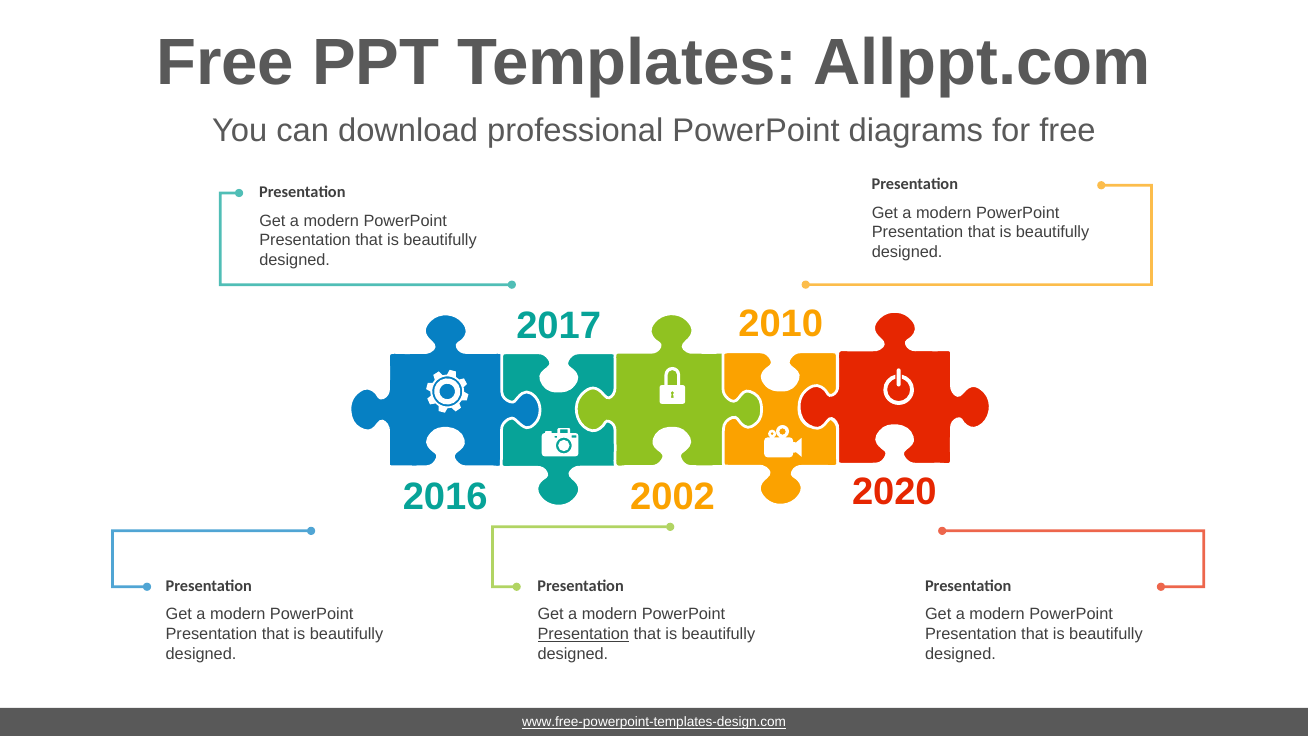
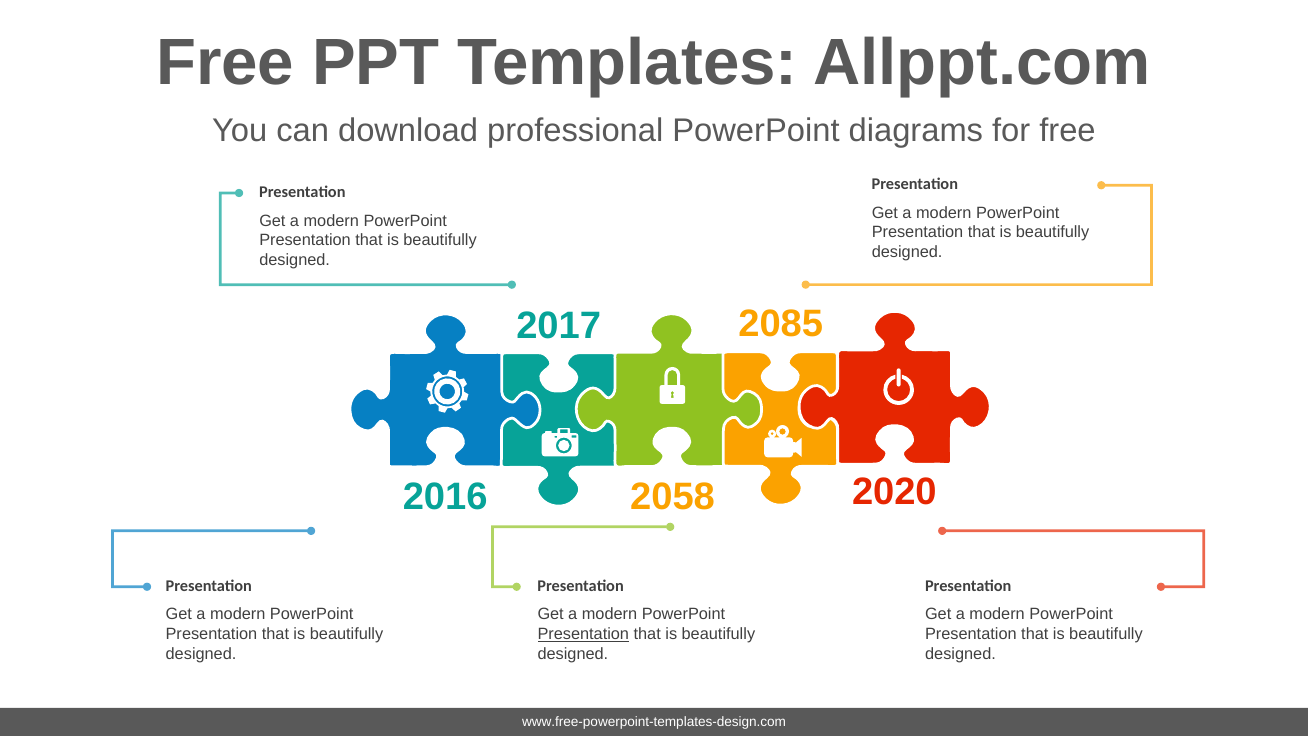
2010: 2010 -> 2085
2002: 2002 -> 2058
www.free-powerpoint-templates-design.com underline: present -> none
